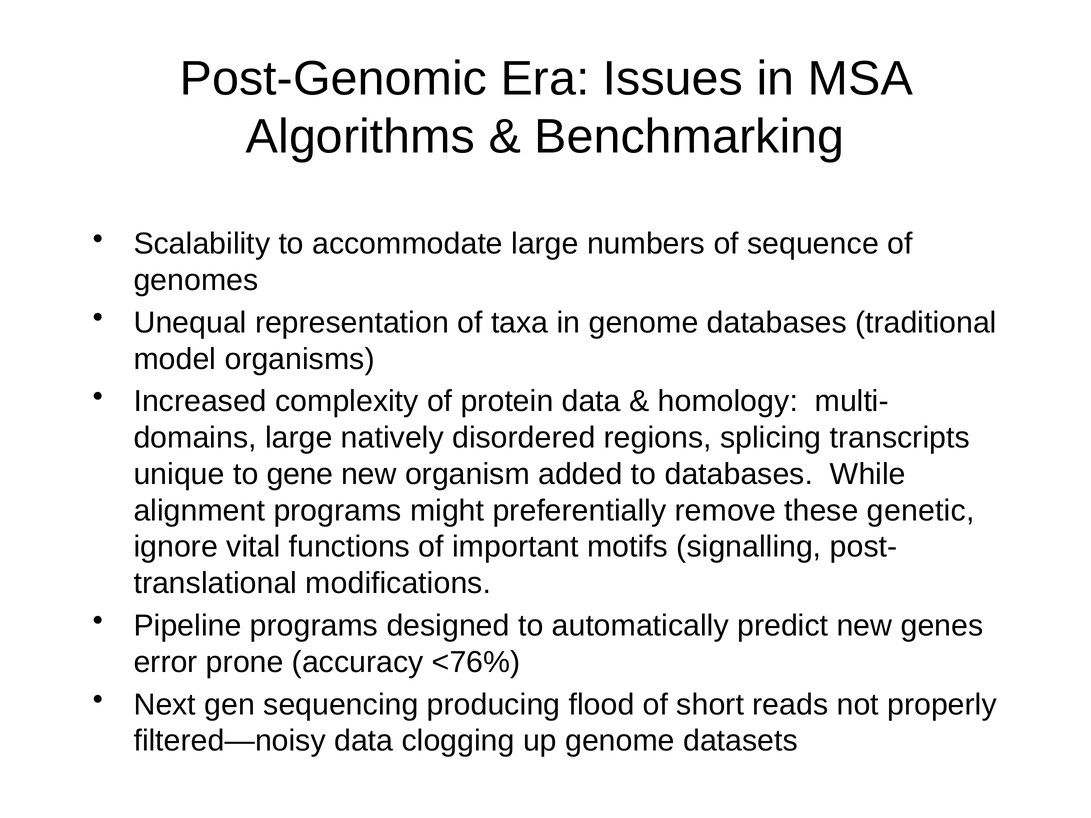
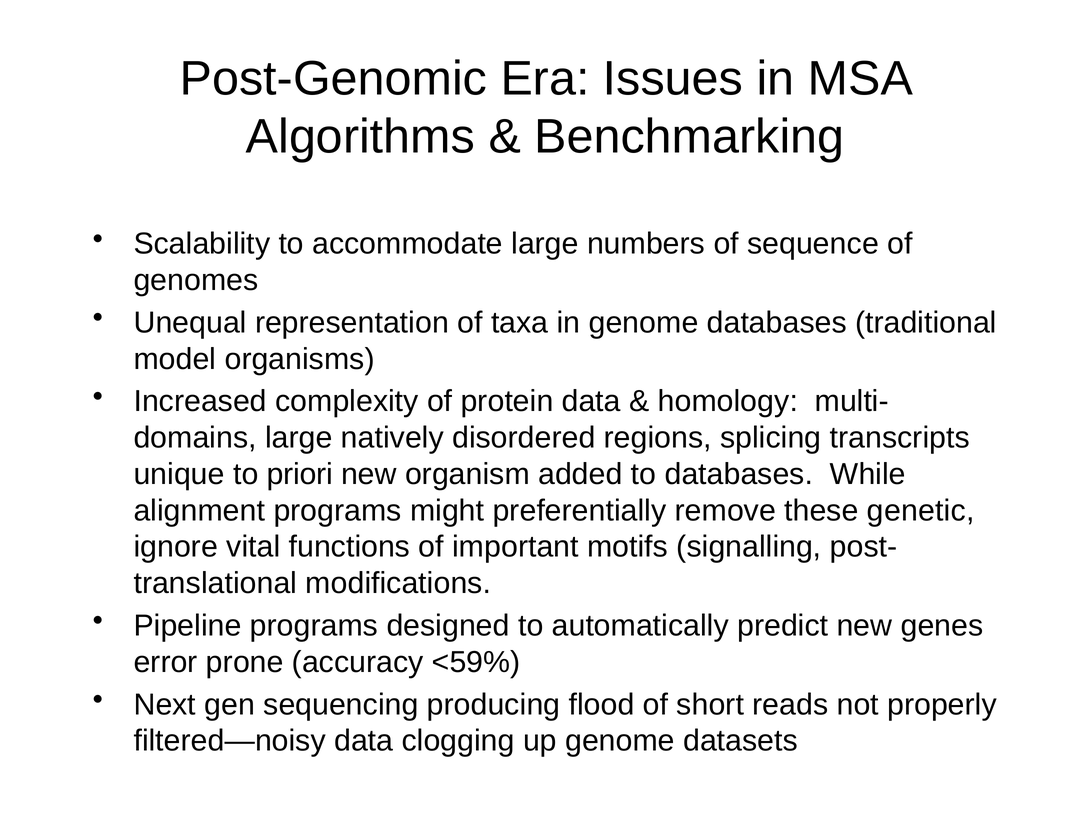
gene: gene -> priori
<76%: <76% -> <59%
